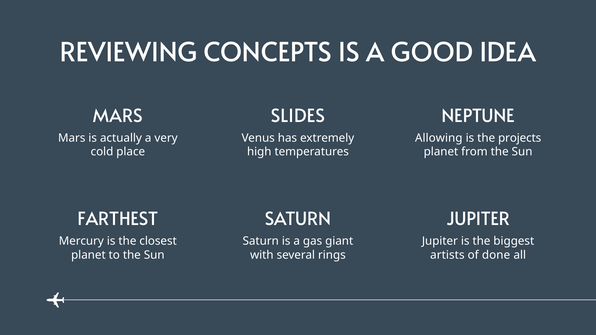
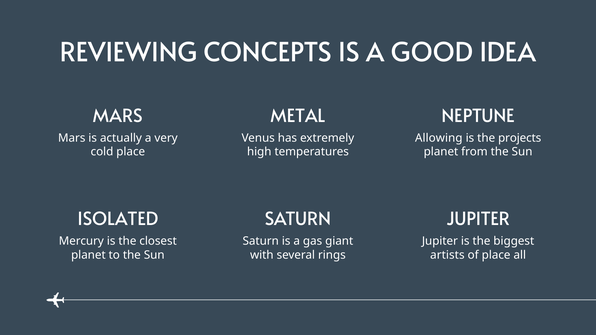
SLIDES: SLIDES -> METAL
FARTHEST: FARTHEST -> ISOLATED
of done: done -> place
